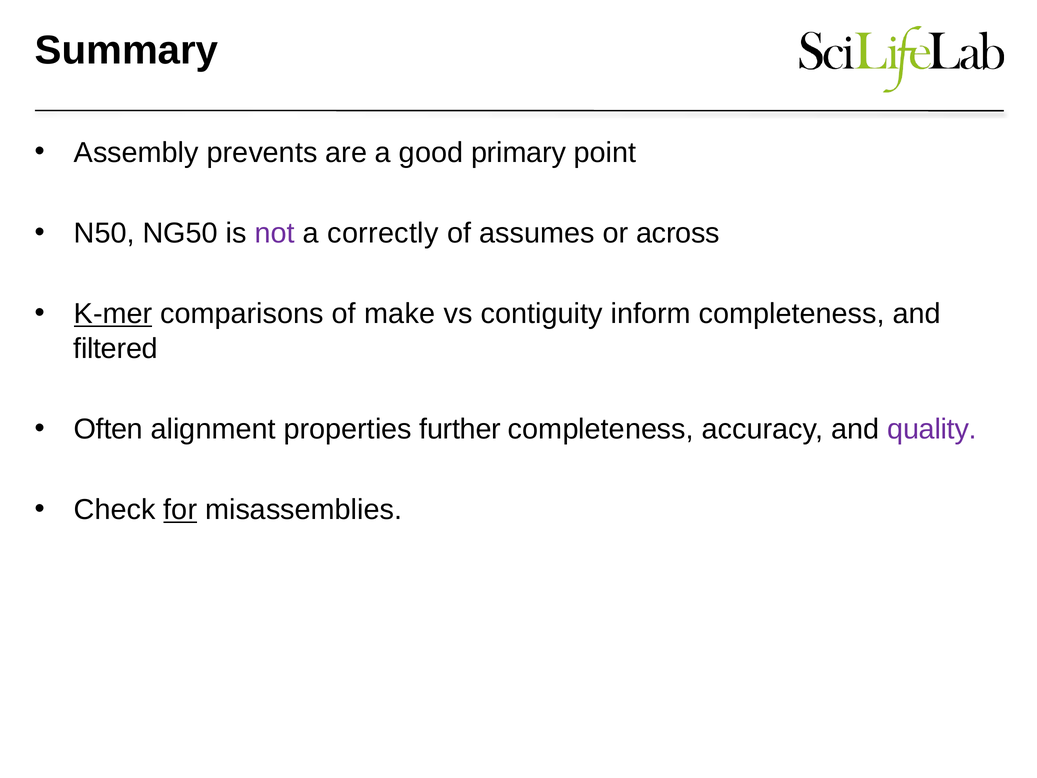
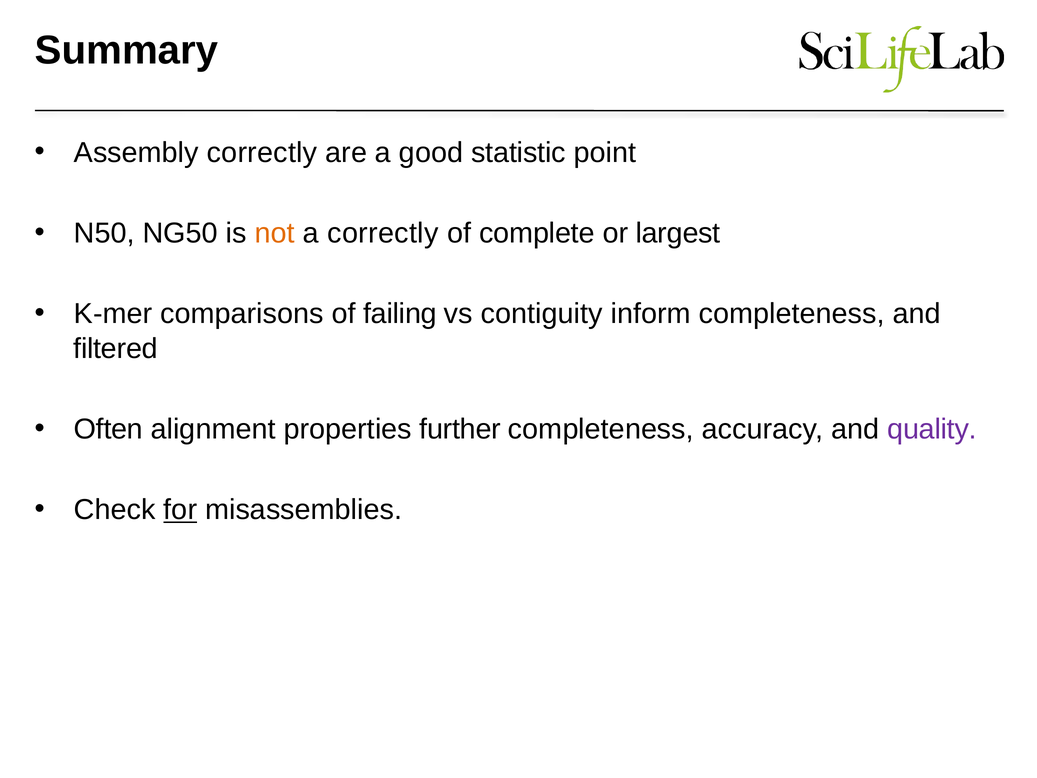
Assembly prevents: prevents -> correctly
primary: primary -> statistic
not colour: purple -> orange
assumes: assumes -> complete
across: across -> largest
K-mer underline: present -> none
make: make -> failing
